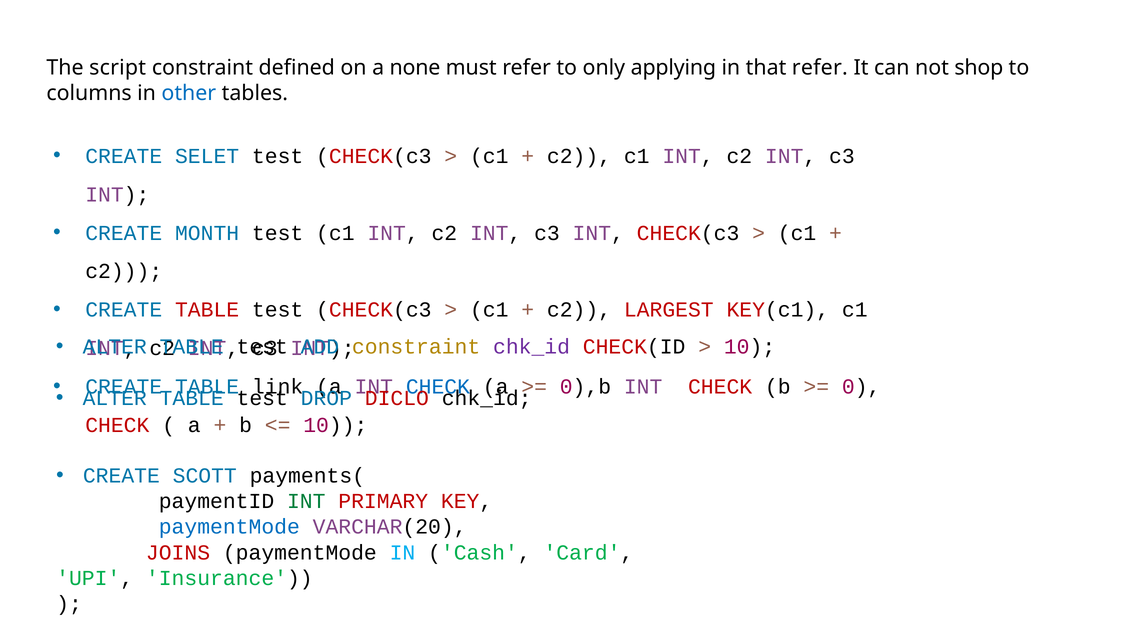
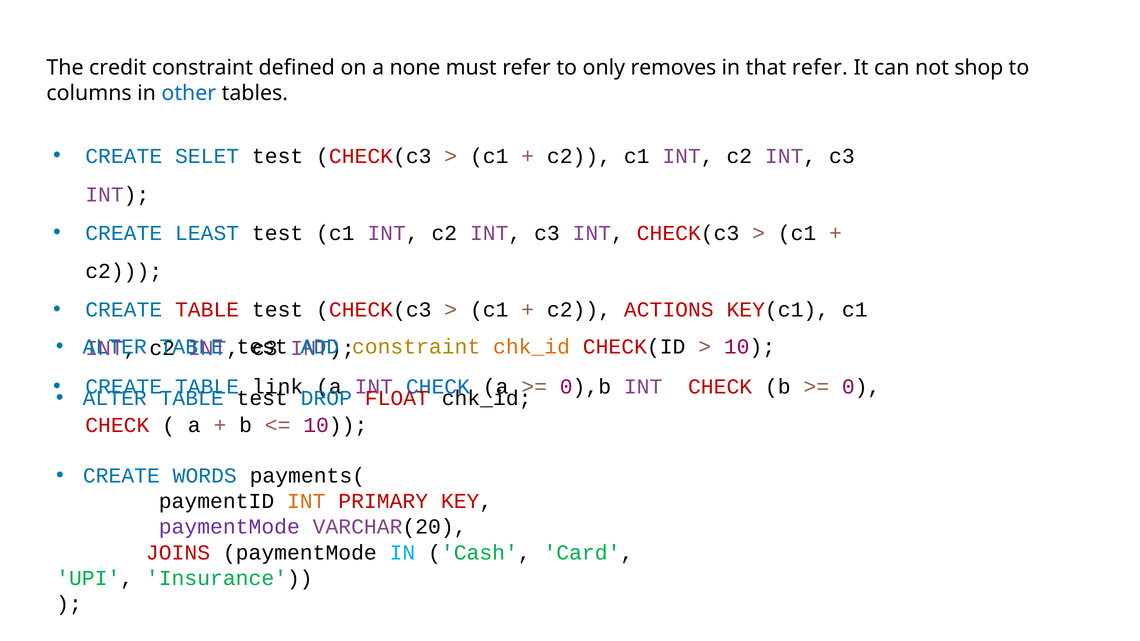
script: script -> credit
applying: applying -> removes
MONTH: MONTH -> LEAST
LARGEST: LARGEST -> ACTIONS
chk_id at (532, 347) colour: purple -> orange
DICLO: DICLO -> FLOAT
SCOTT: SCOTT -> WORDS
INT at (306, 501) colour: green -> orange
paymentMode at (229, 527) colour: blue -> purple
